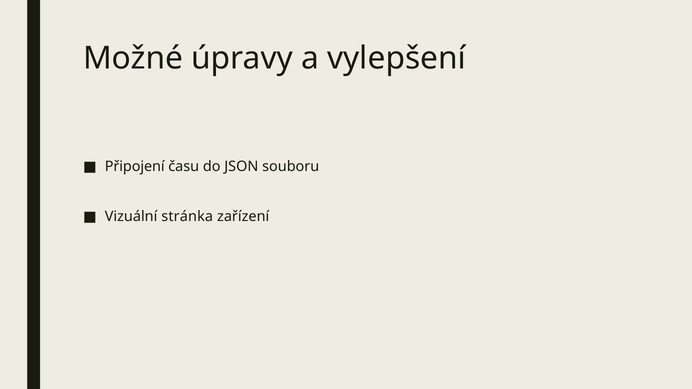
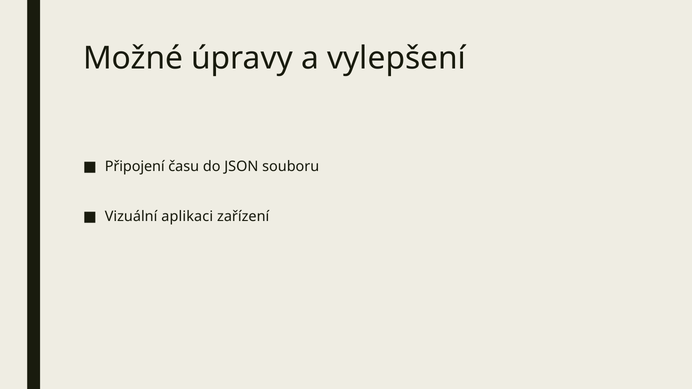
stránka: stránka -> aplikaci
